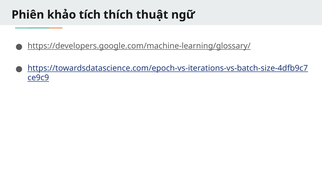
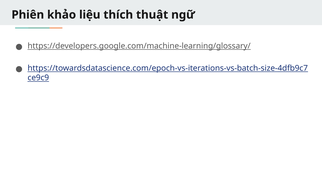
tích: tích -> liệu
